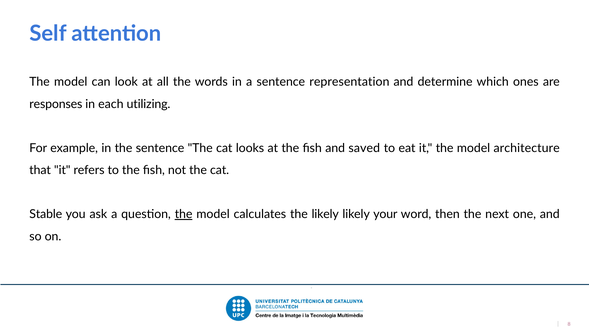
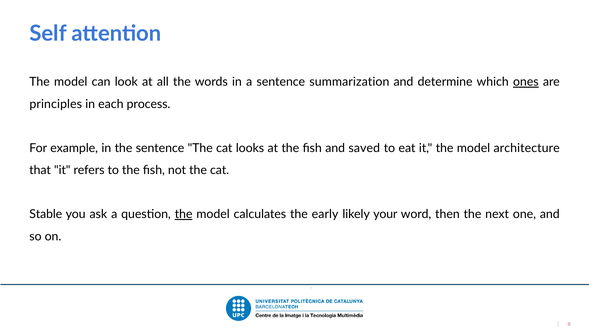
representation: representation -> summarization
ones underline: none -> present
responses: responses -> principles
utilizing: utilizing -> process
the likely: likely -> early
